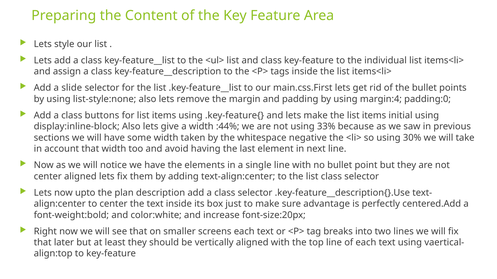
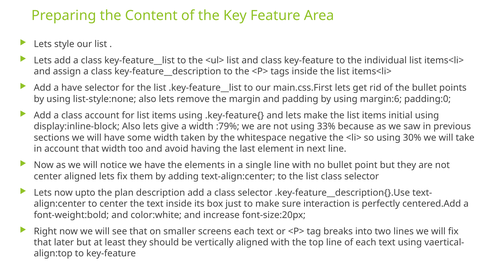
a slide: slide -> have
margin:4: margin:4 -> margin:6
class buttons: buttons -> account
:44%: :44% -> :79%
advantage: advantage -> interaction
